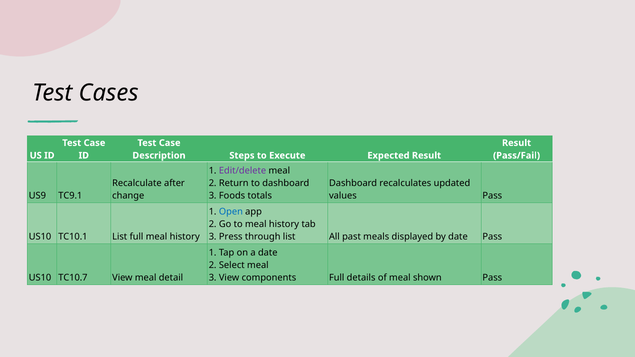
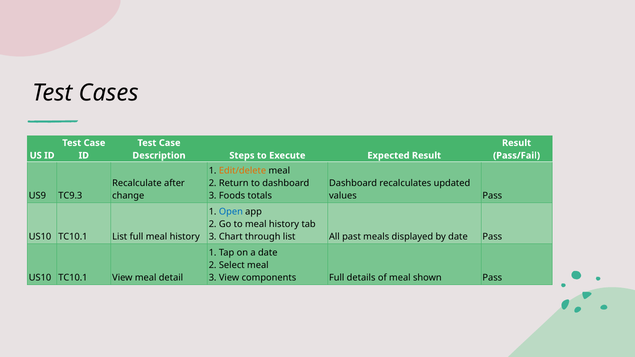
Edit/delete colour: purple -> orange
TC9.1: TC9.1 -> TC9.3
Press: Press -> Chart
TC10.7 at (73, 278): TC10.7 -> TC10.1
